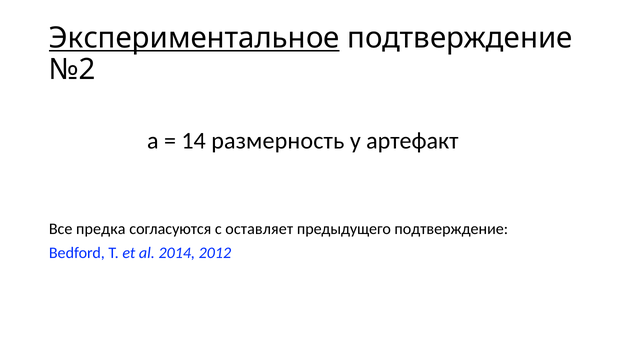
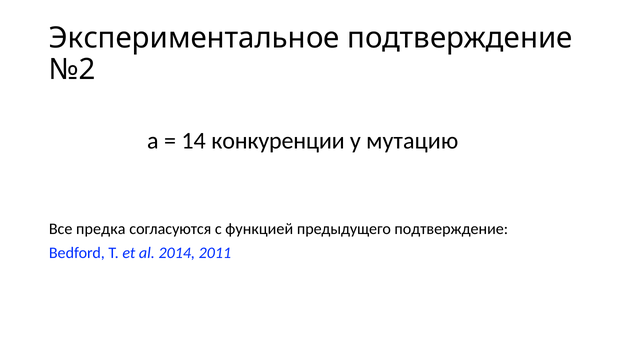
Экспериментальное underline: present -> none
размерность: размерность -> конкуренции
артефакт: артефакт -> мутацию
оставляет: оставляет -> функцией
2012: 2012 -> 2011
